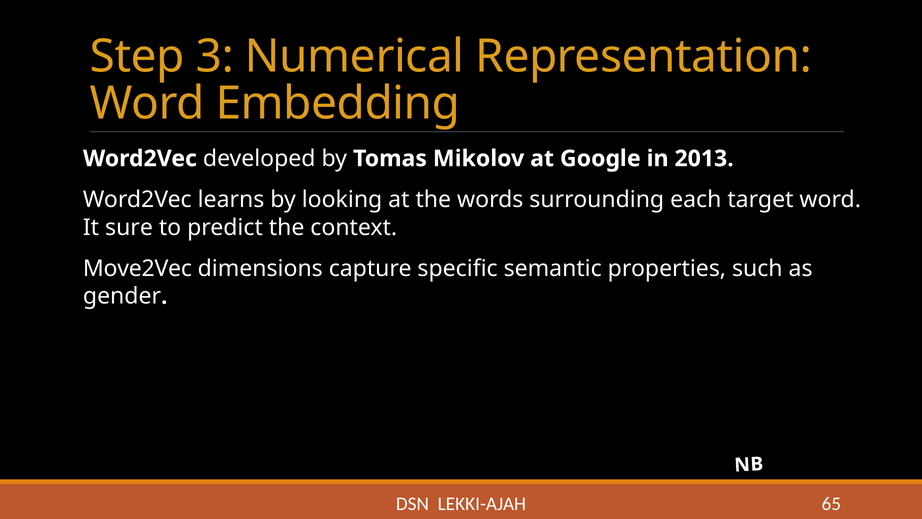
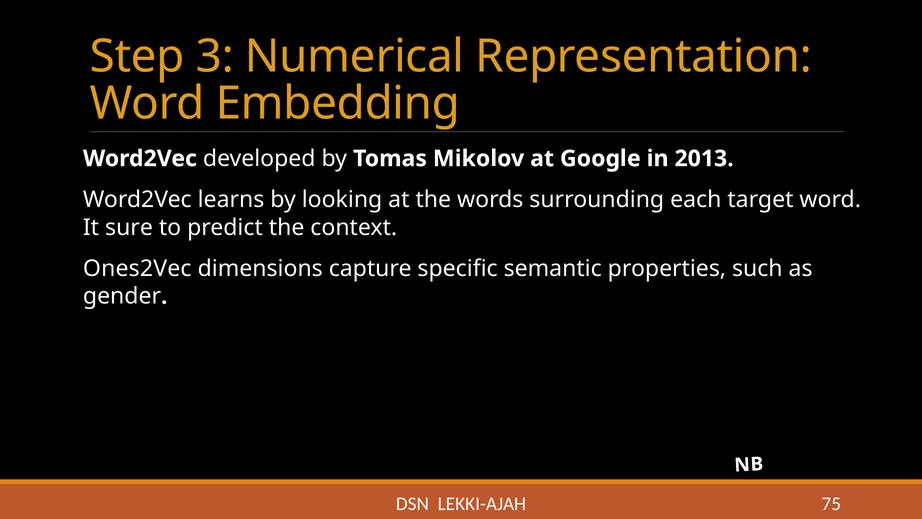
Move2Vec: Move2Vec -> Ones2Vec
65: 65 -> 75
